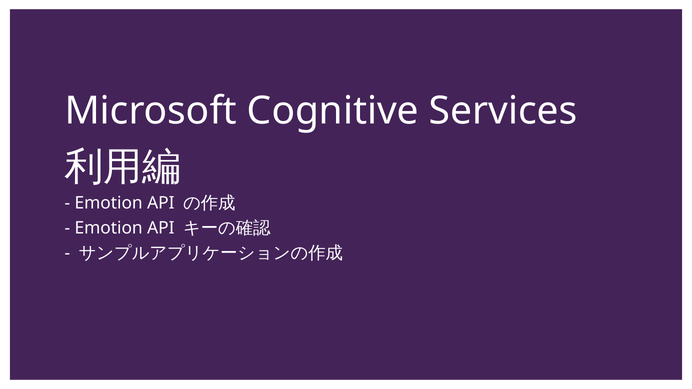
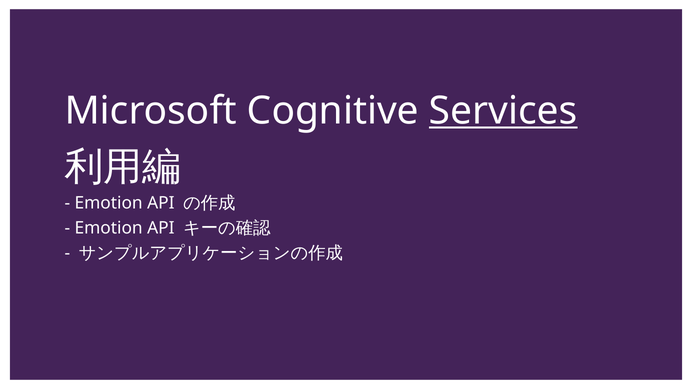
Services underline: none -> present
